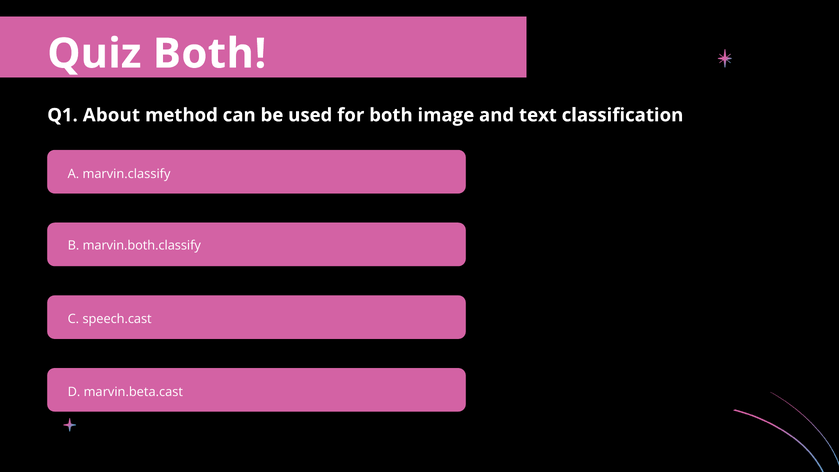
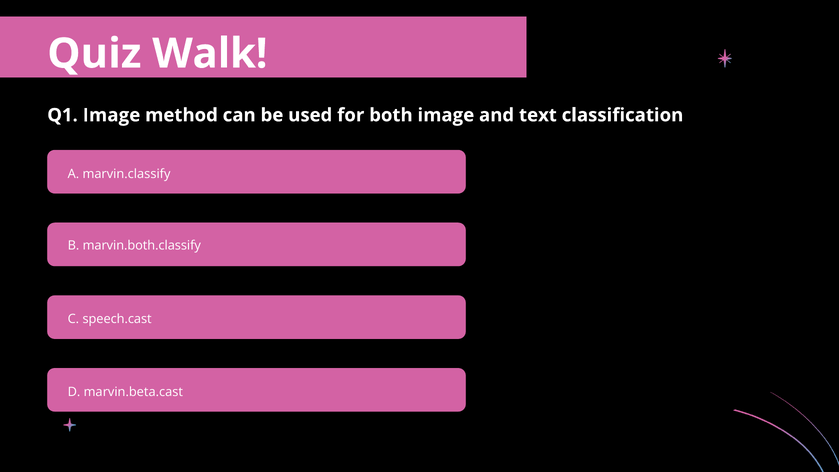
Quiz Both: Both -> Walk
Q1 About: About -> Image
